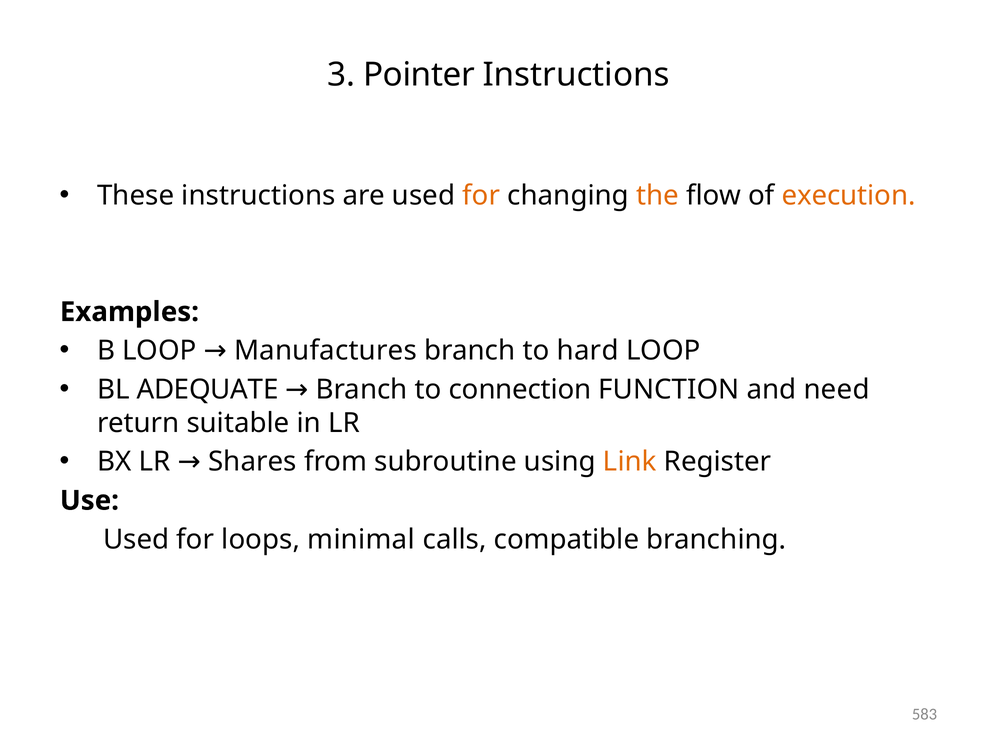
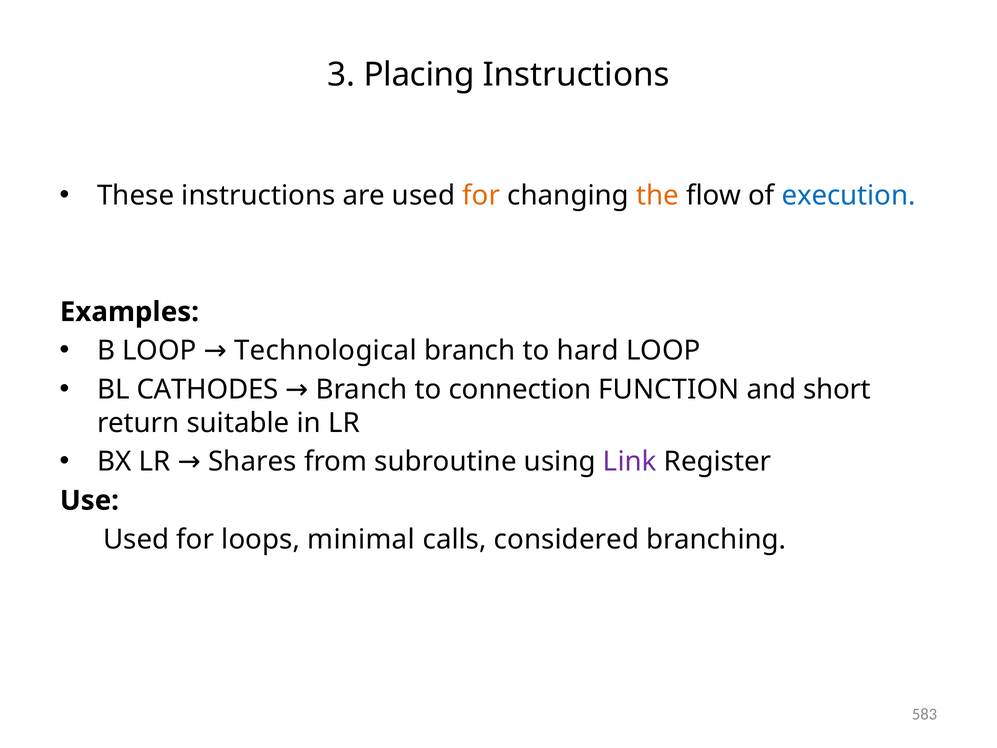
Pointer: Pointer -> Placing
execution colour: orange -> blue
Manufactures: Manufactures -> Technological
ADEQUATE: ADEQUATE -> CATHODES
need: need -> short
Link colour: orange -> purple
compatible: compatible -> considered
